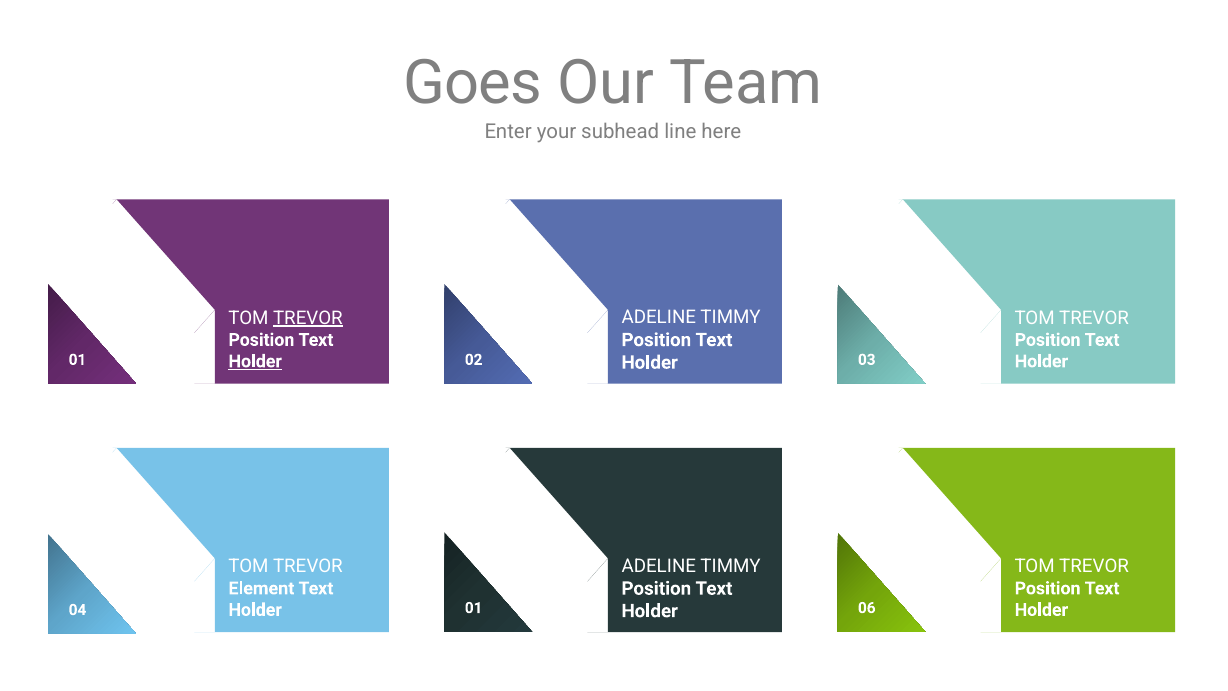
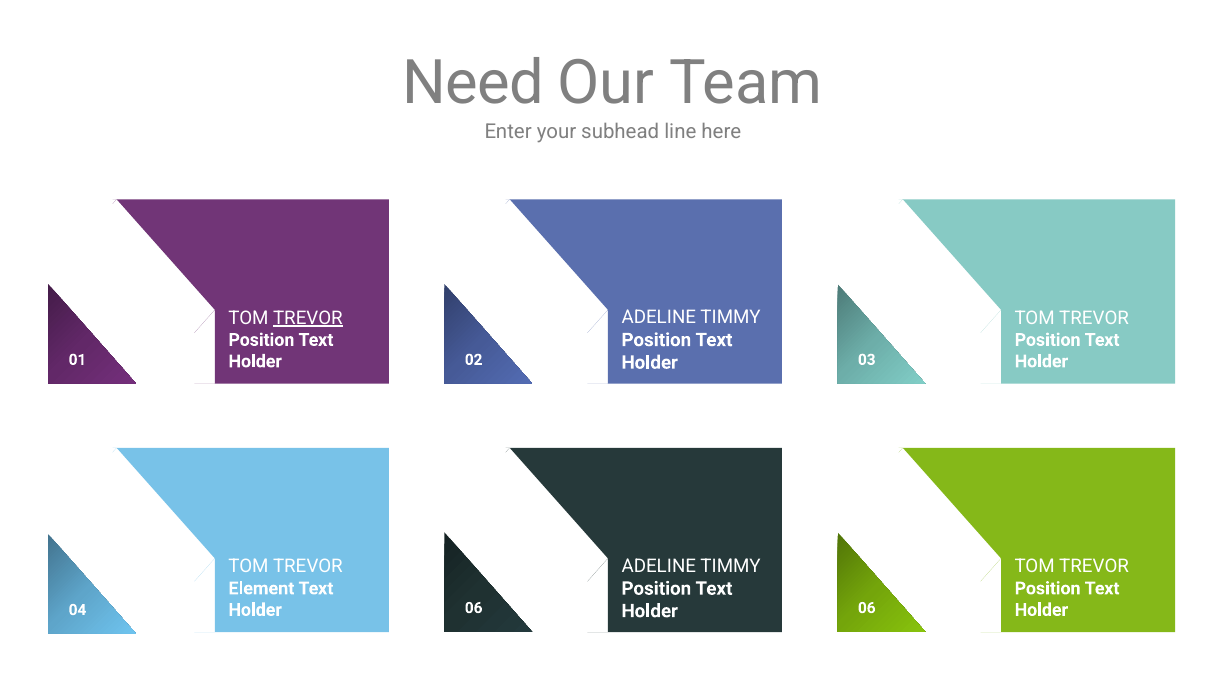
Goes: Goes -> Need
Holder at (255, 361) underline: present -> none
04 01: 01 -> 06
